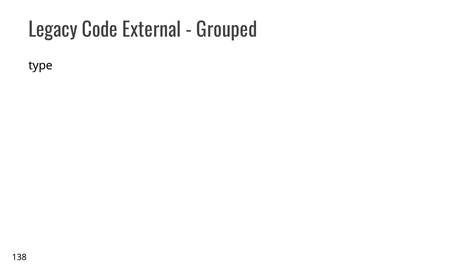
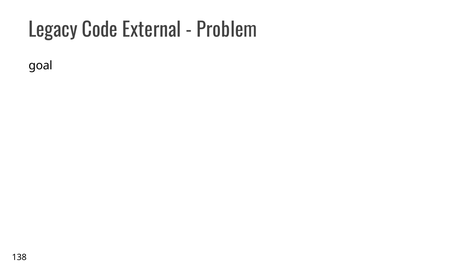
Grouped: Grouped -> Problem
type: type -> goal
